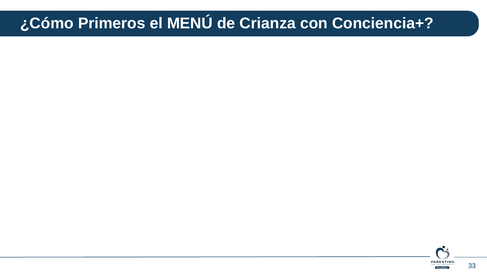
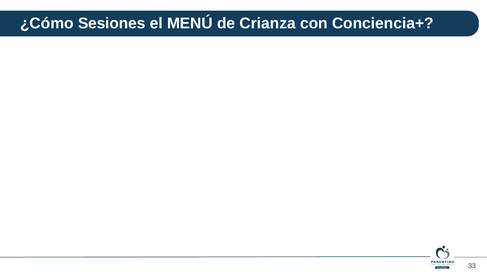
Primeros: Primeros -> Sesiones
